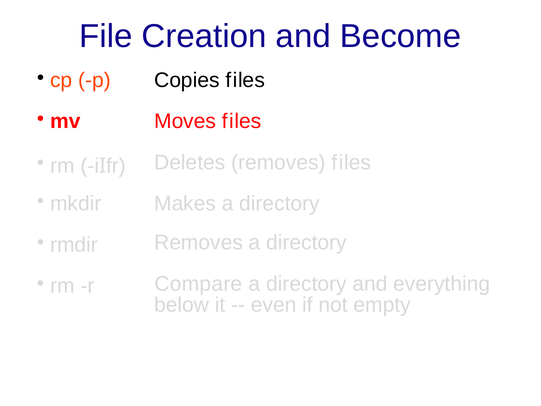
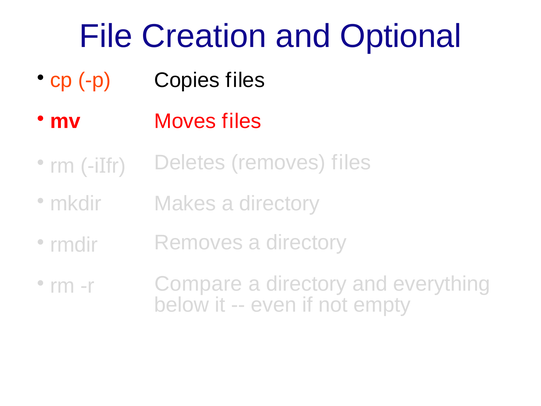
Become: Become -> Optional
